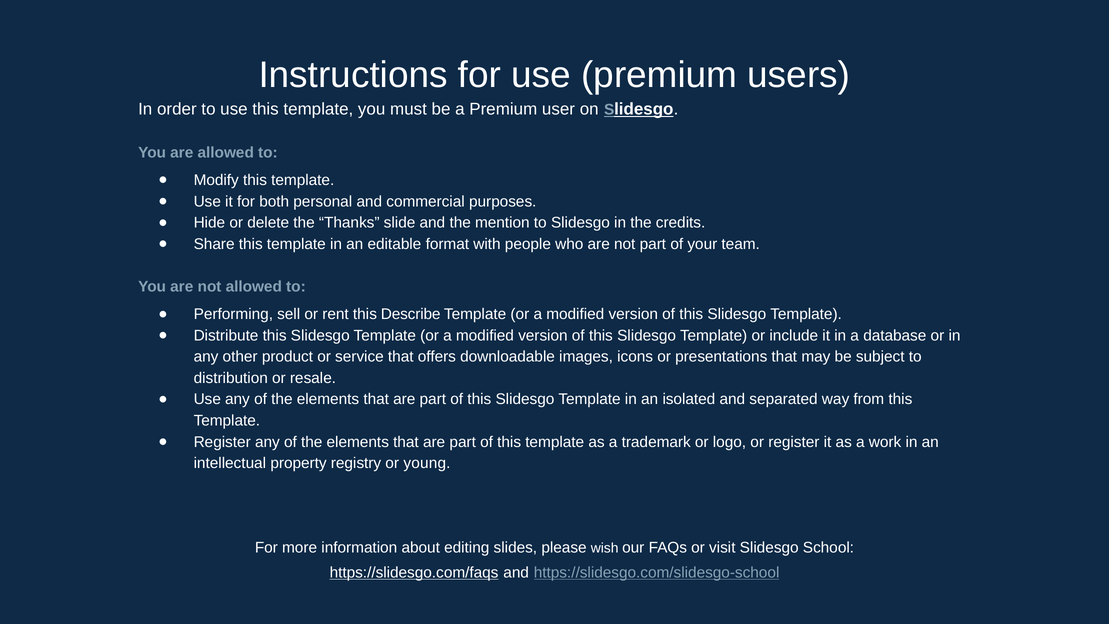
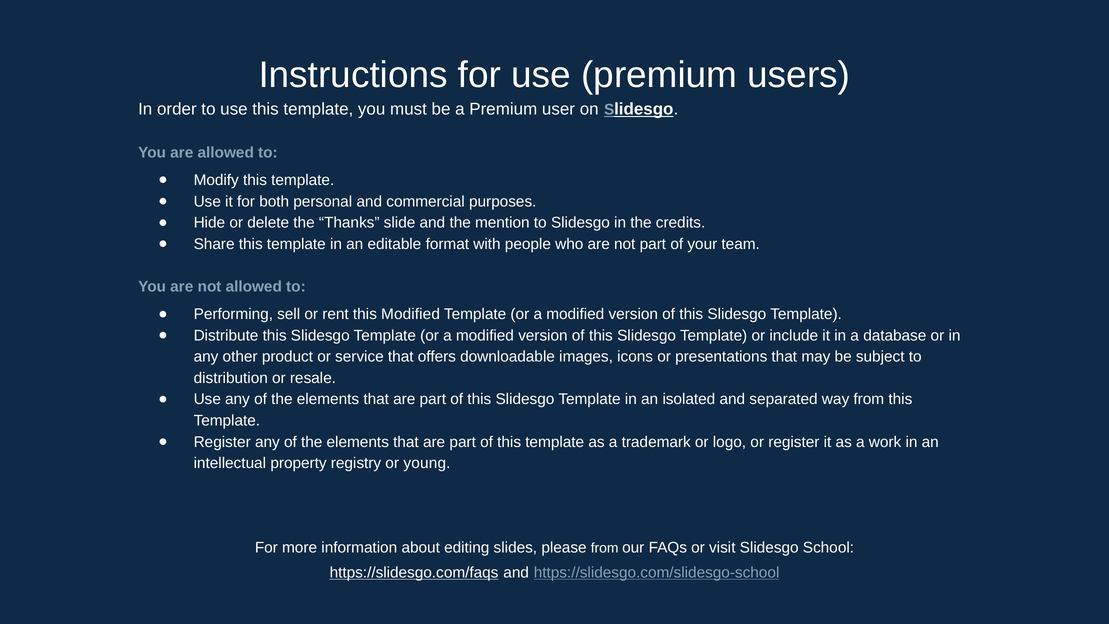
this Describe: Describe -> Modified
please wish: wish -> from
